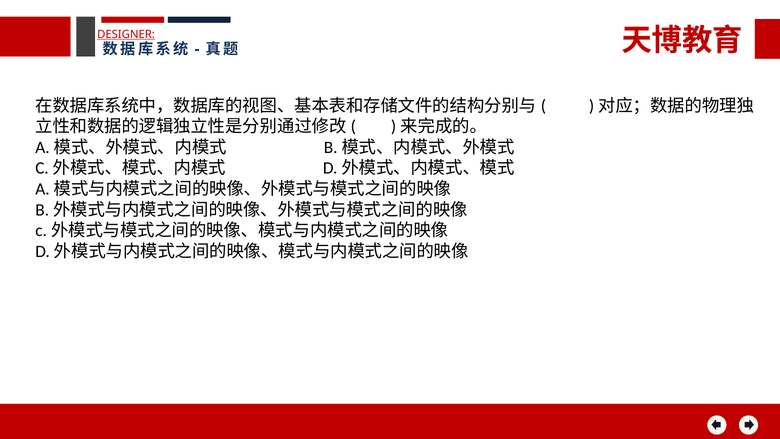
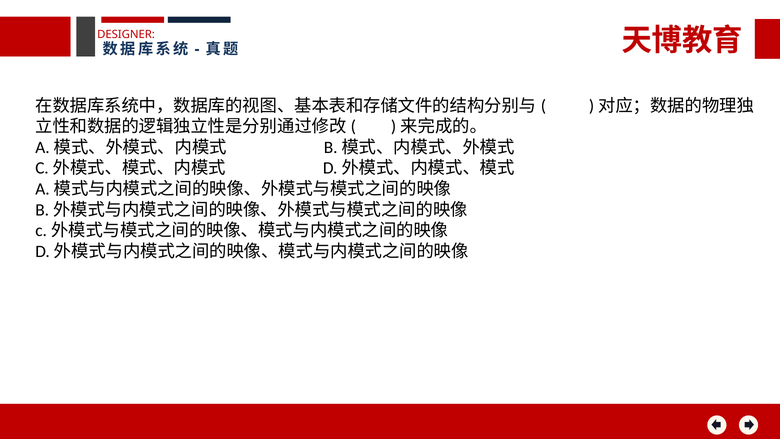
DESIGNER underline: present -> none
